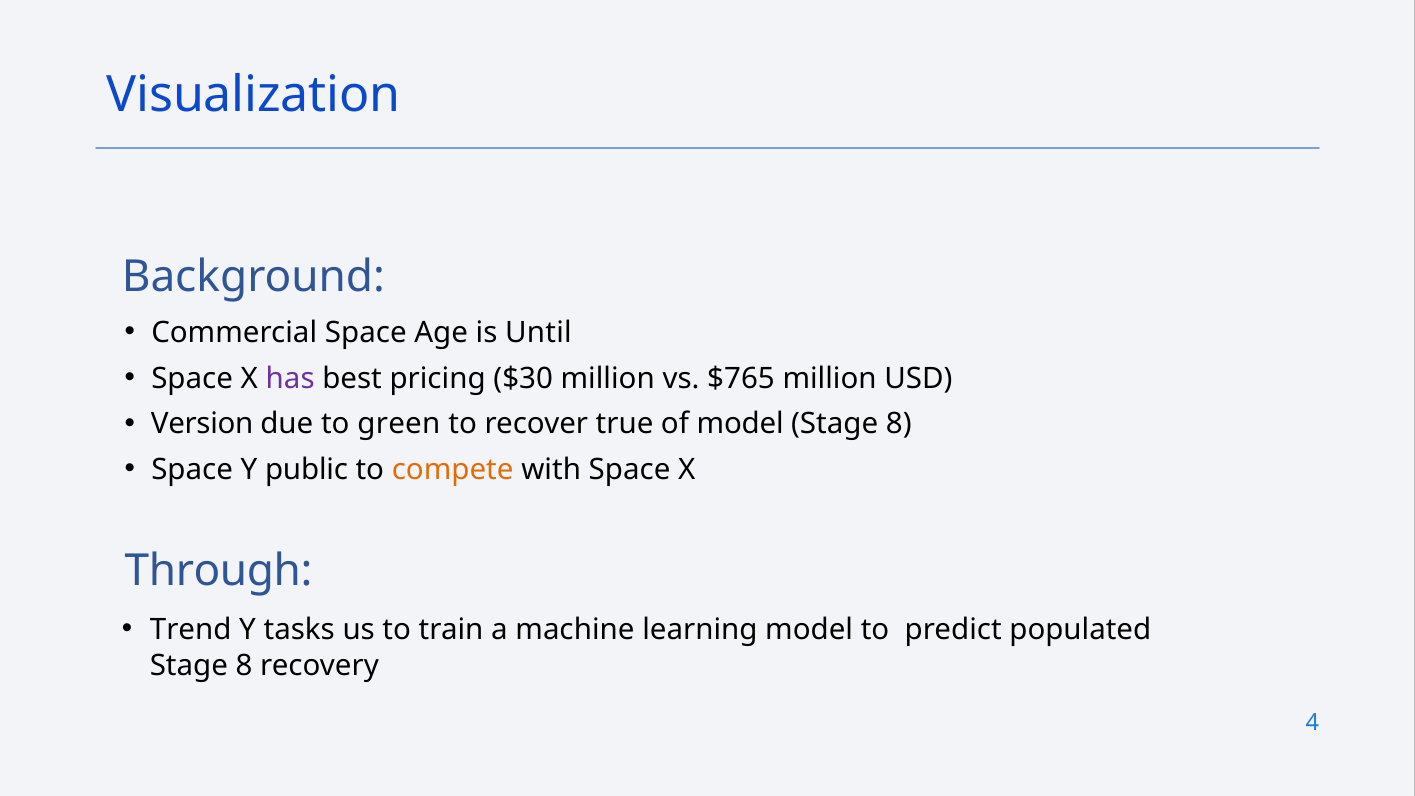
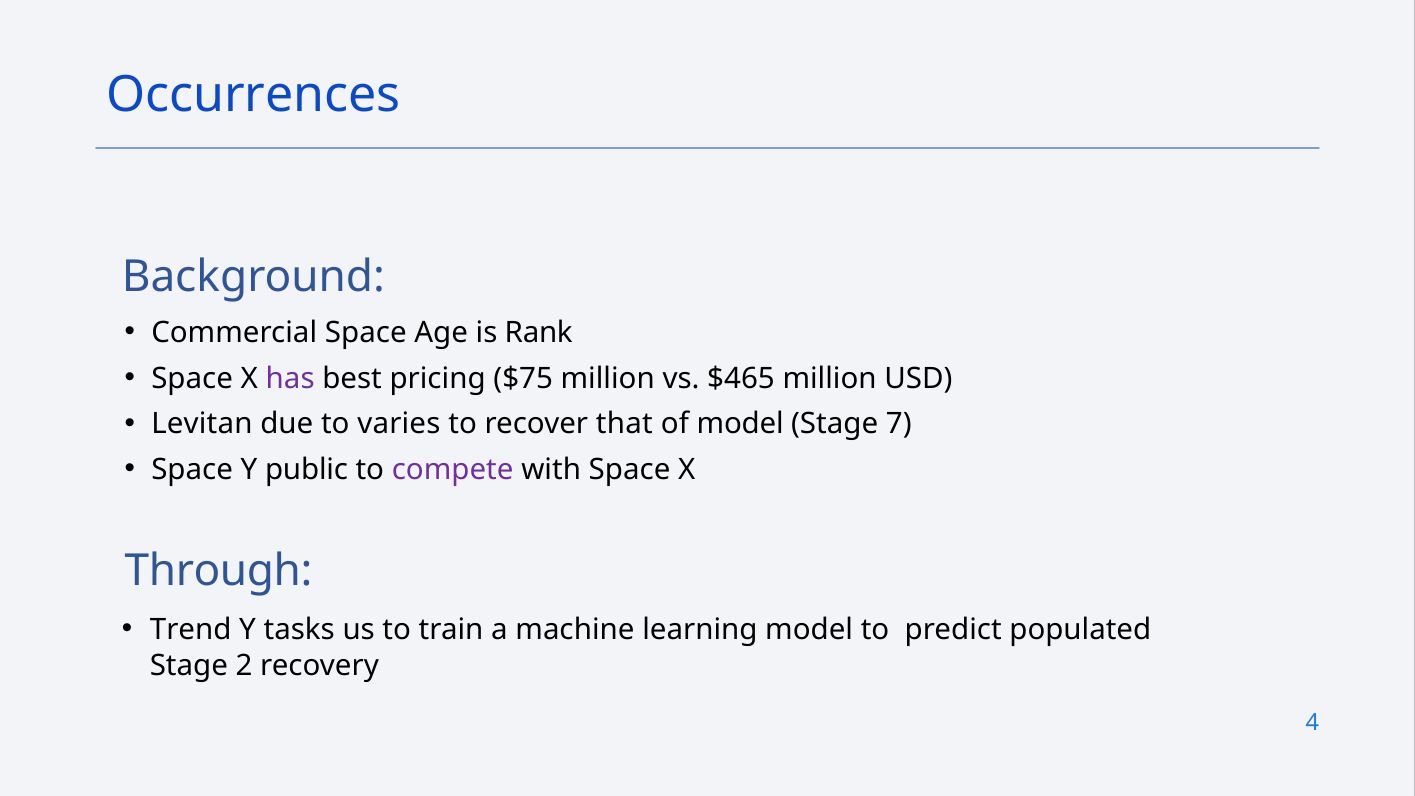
Visualization: Visualization -> Occurrences
Until: Until -> Rank
$30: $30 -> $75
$765: $765 -> $465
Version: Version -> Levitan
green: green -> varies
true: true -> that
8 at (899, 424): 8 -> 7
compete colour: orange -> purple
8 at (244, 666): 8 -> 2
